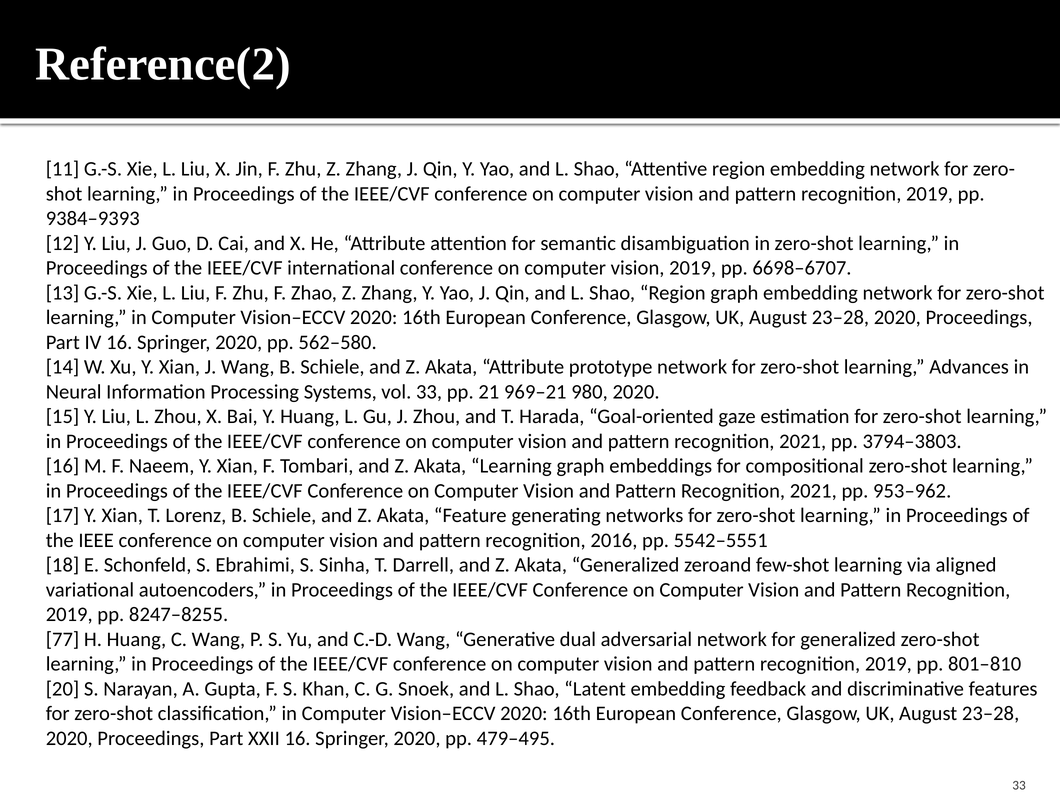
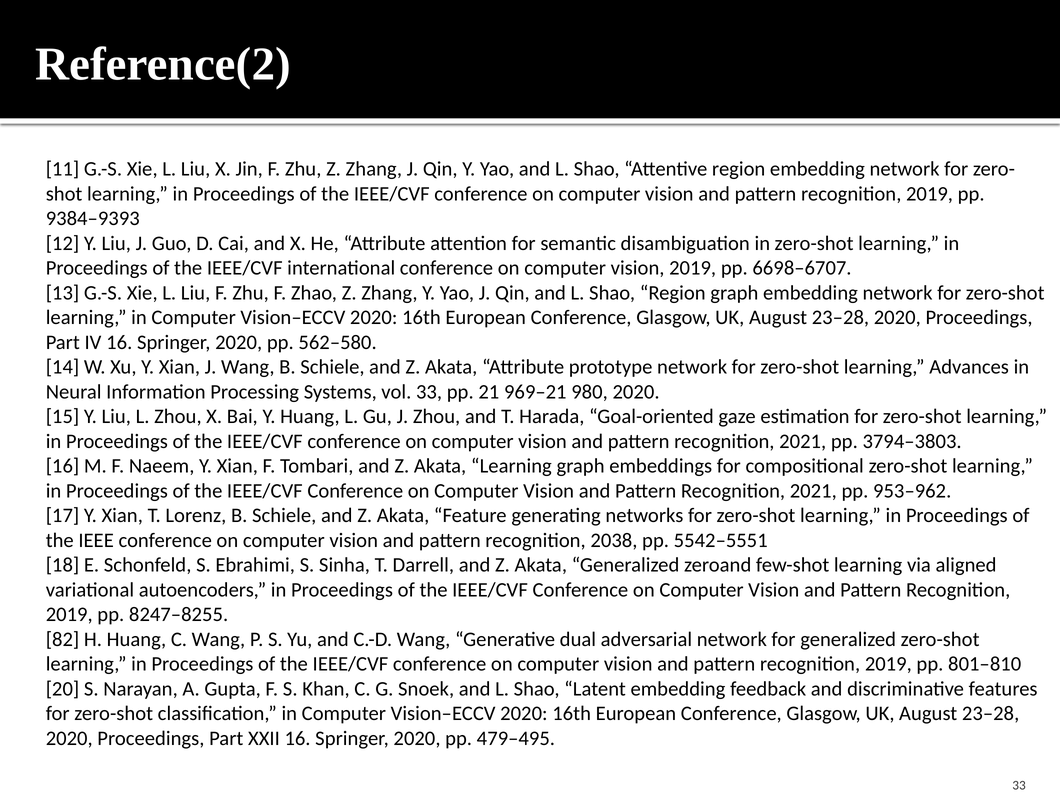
2016: 2016 -> 2038
77: 77 -> 82
